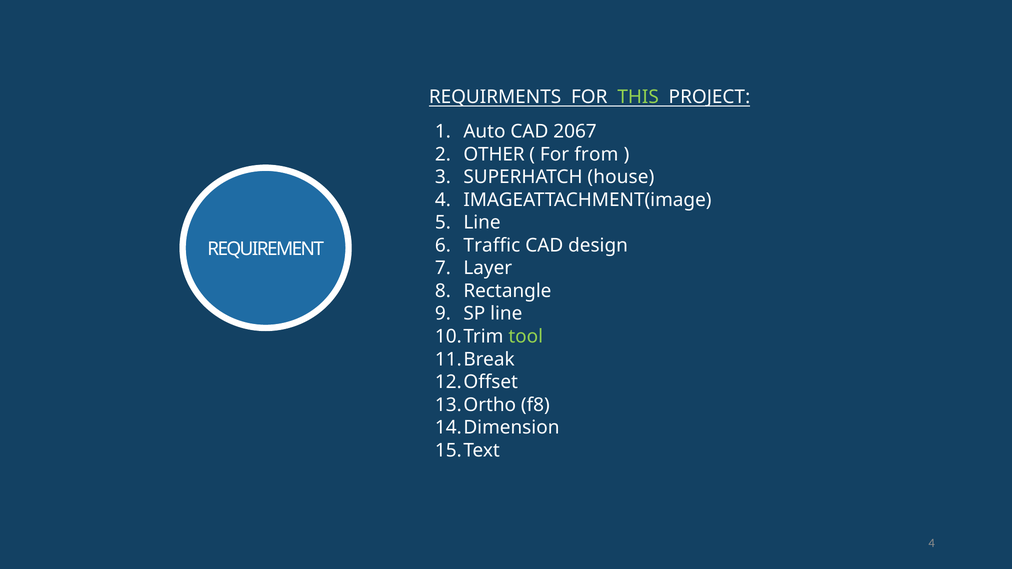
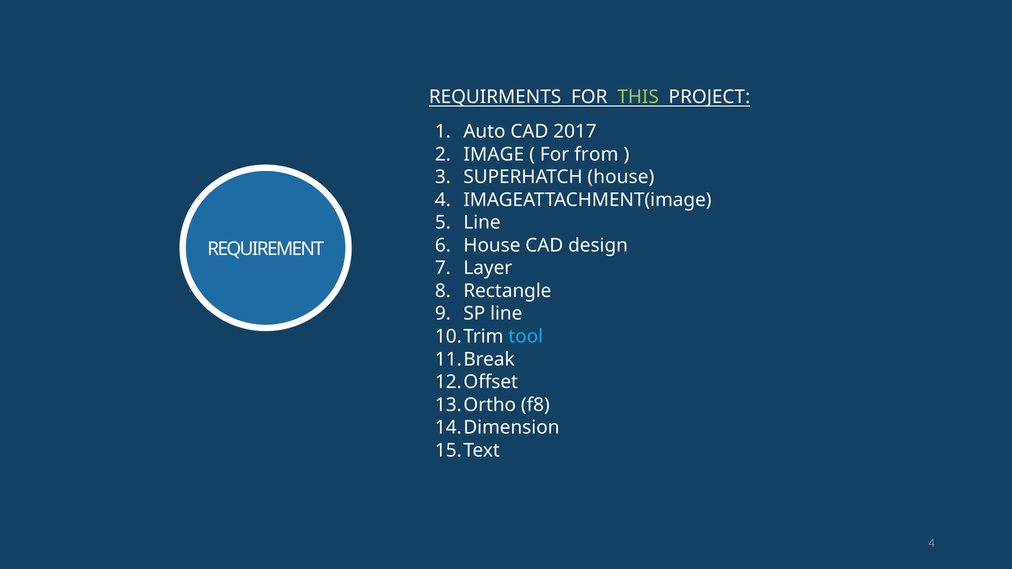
2067: 2067 -> 2017
OTHER: OTHER -> IMAGE
Traffic at (492, 246): Traffic -> House
tool colour: light green -> light blue
